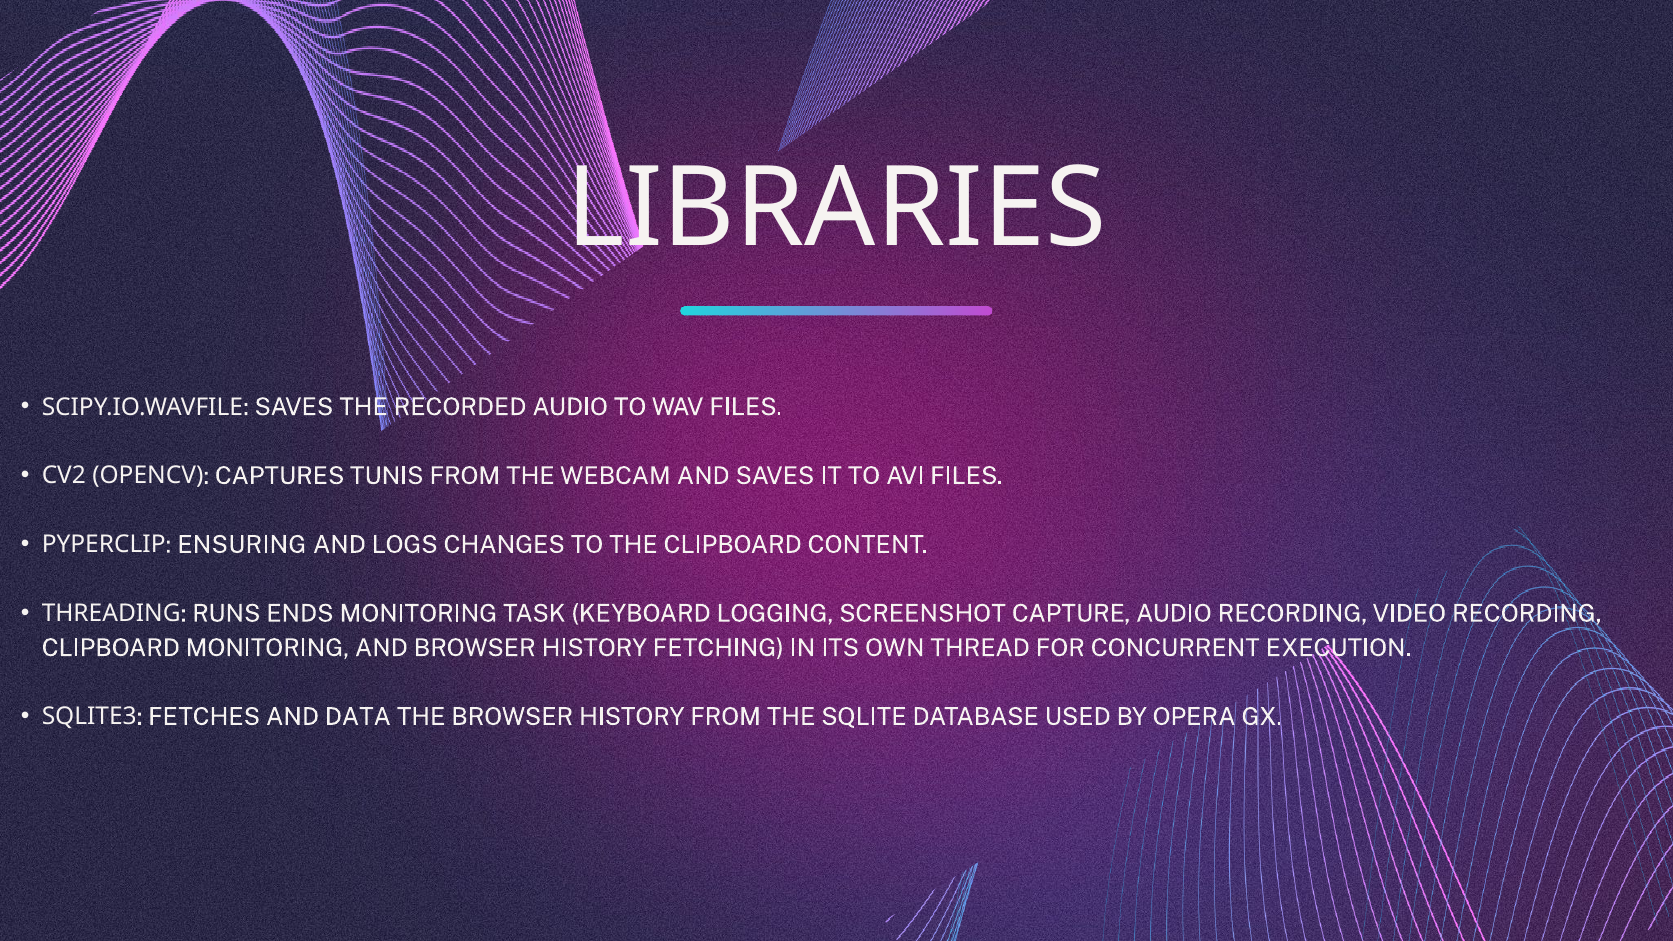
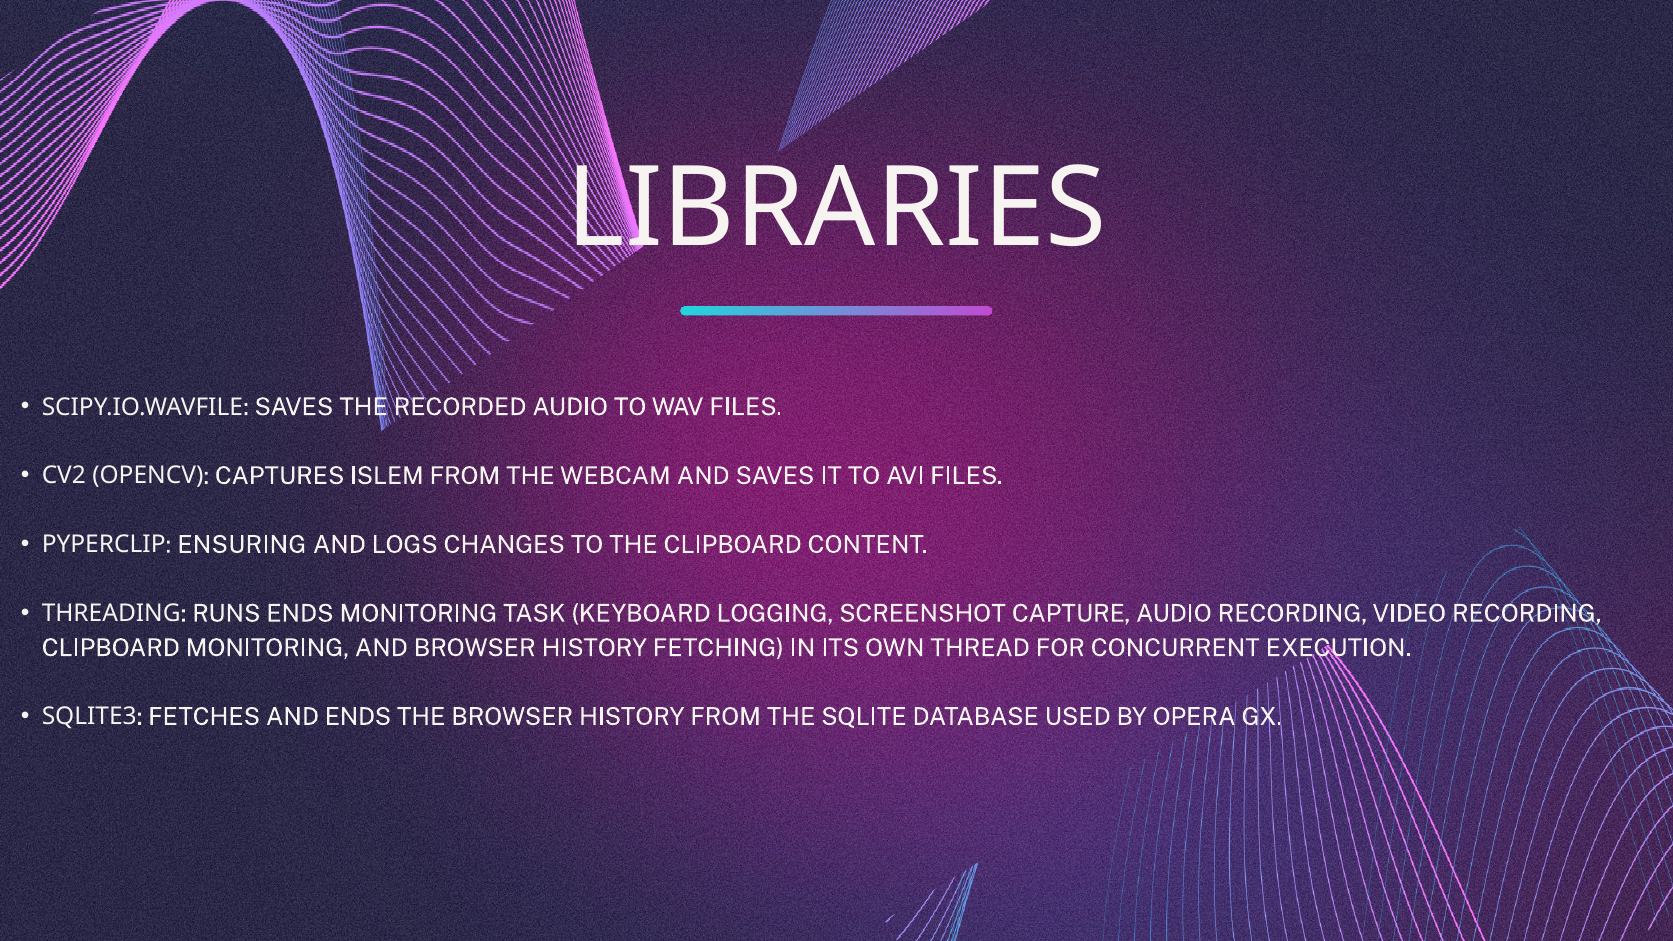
TUNIS: TUNIS -> ISLEM
AND DATA: DATA -> ENDS
